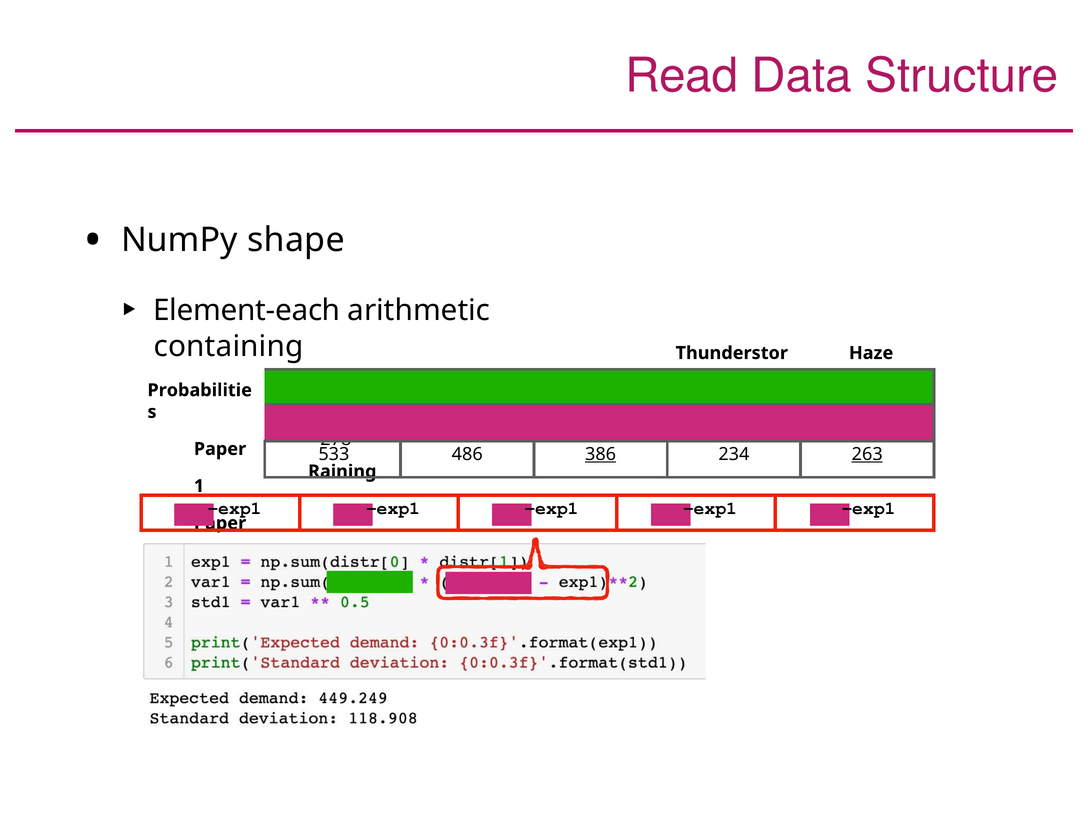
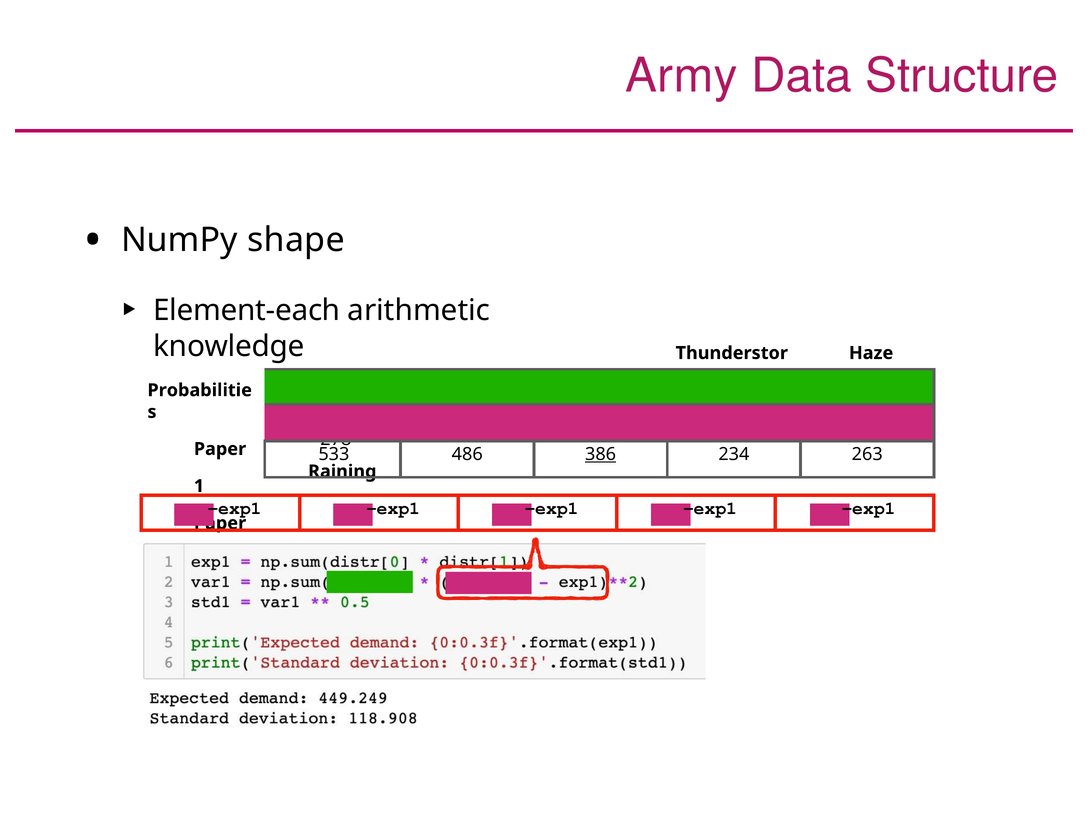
Read: Read -> Army
containing: containing -> knowledge
263 underline: present -> none
